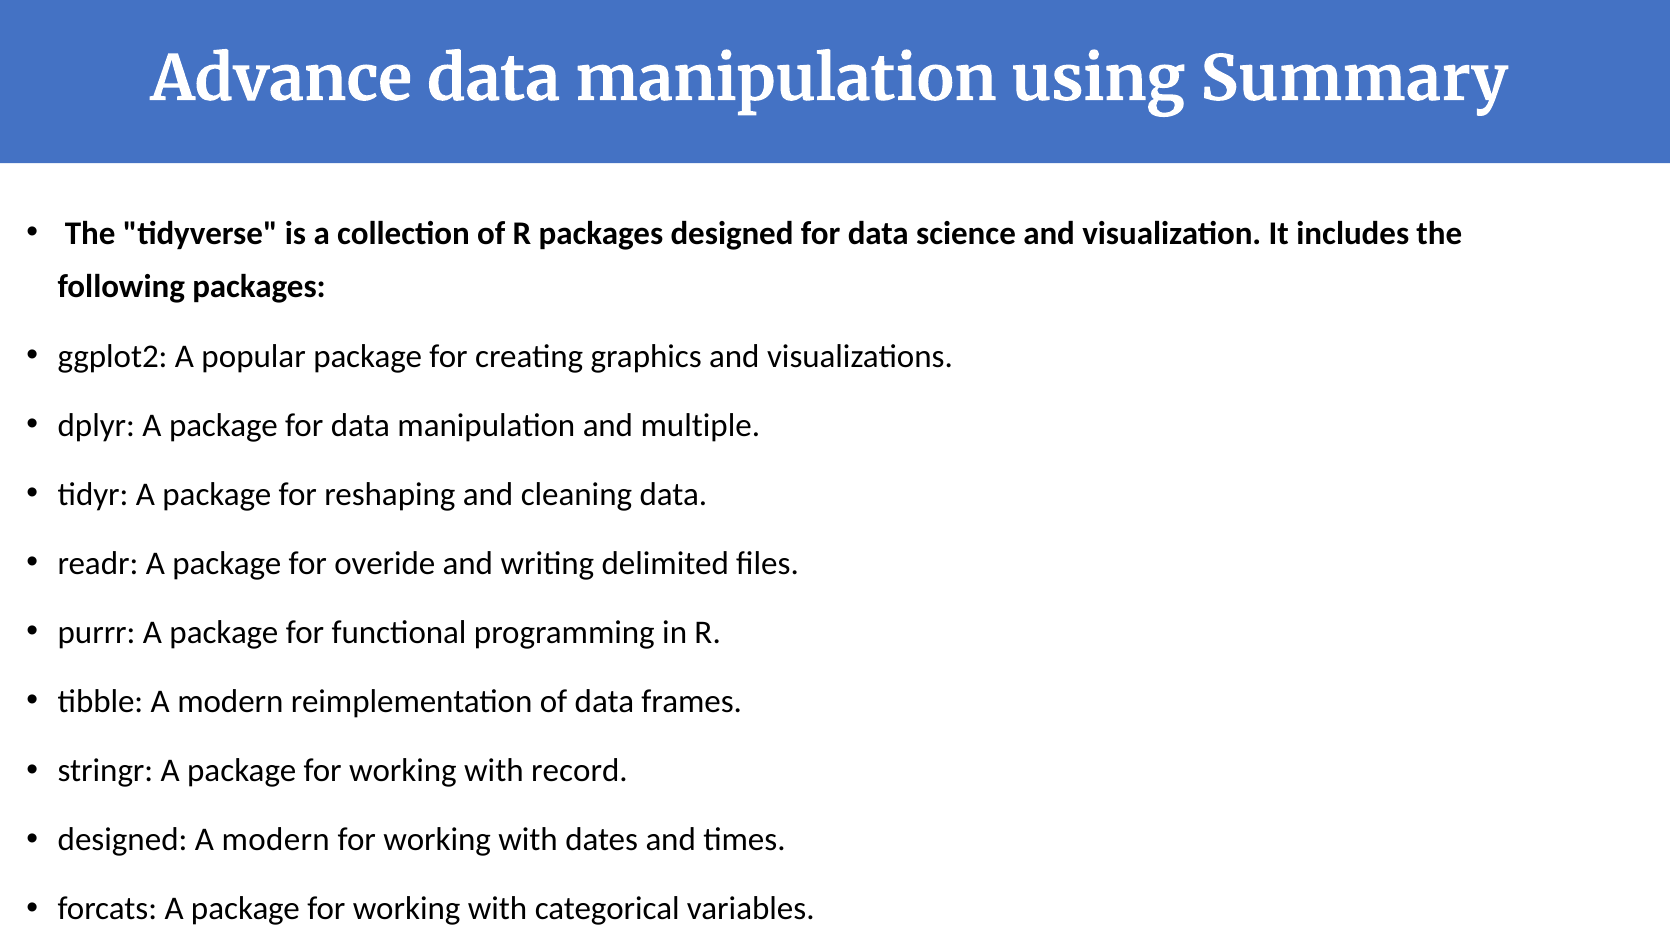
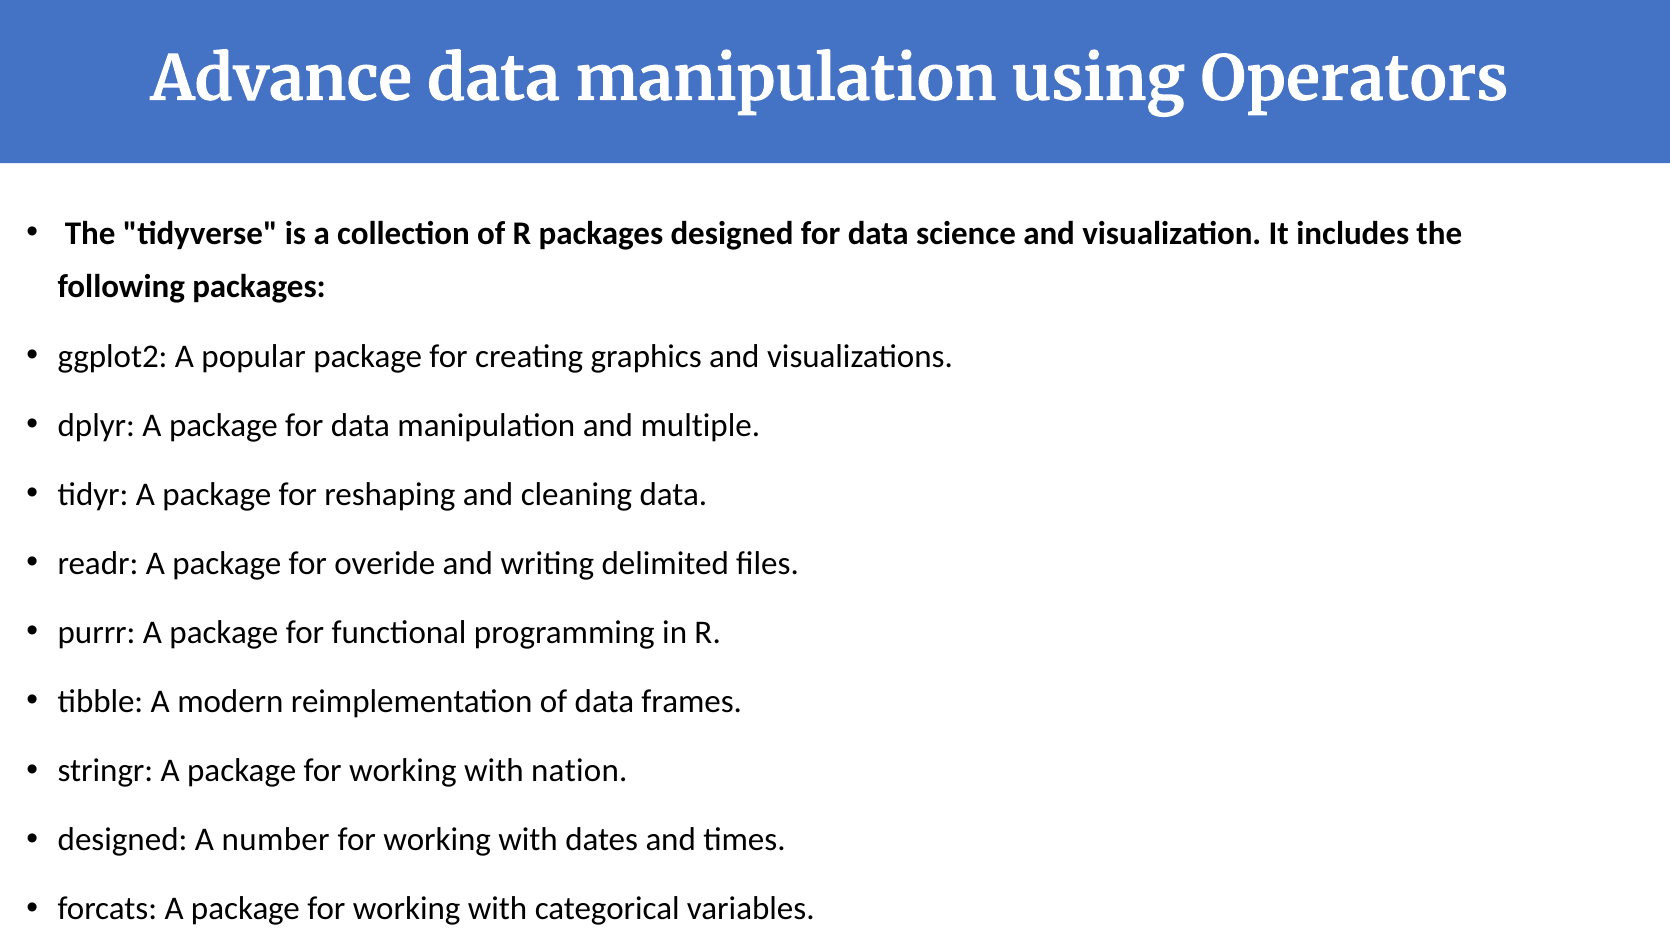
Summary: Summary -> Operators
record: record -> nation
modern at (276, 840): modern -> number
